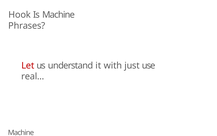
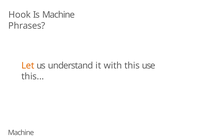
Let colour: red -> orange
with just: just -> this
real at (33, 76): real -> this
